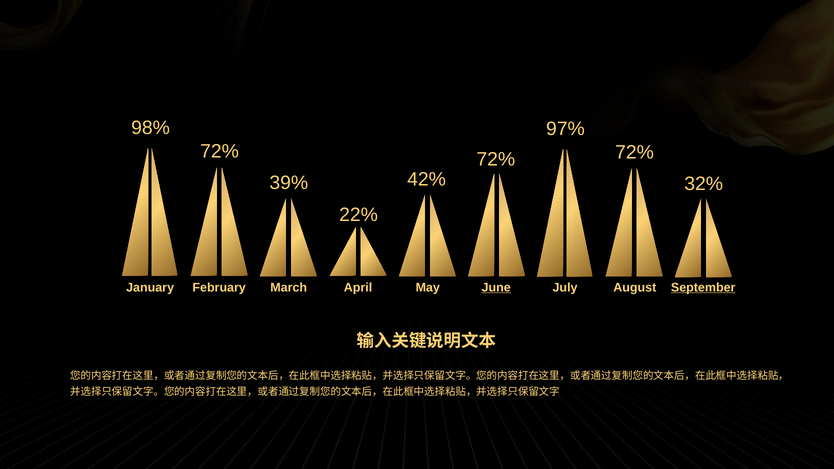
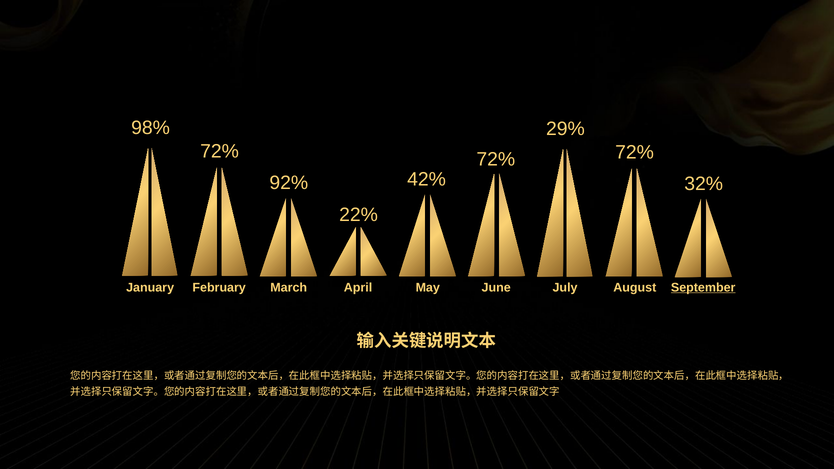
97%: 97% -> 29%
39%: 39% -> 92%
June underline: present -> none
